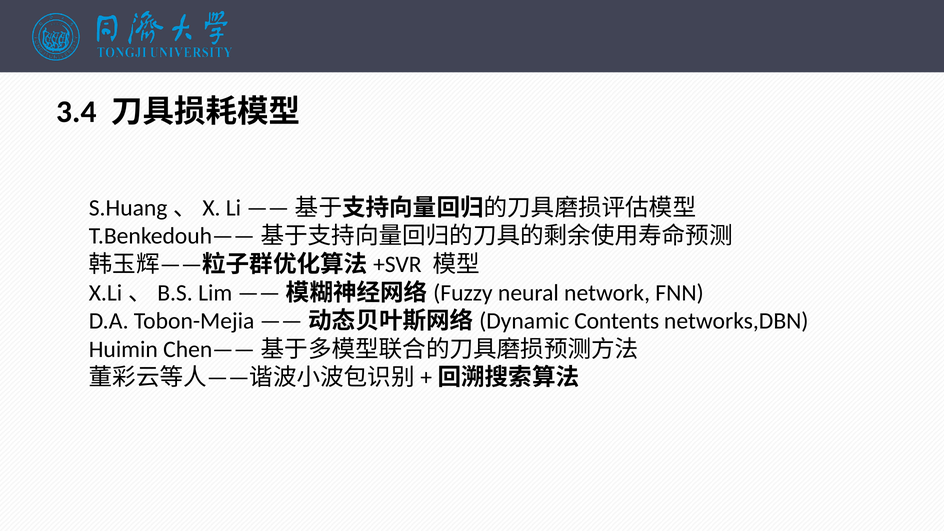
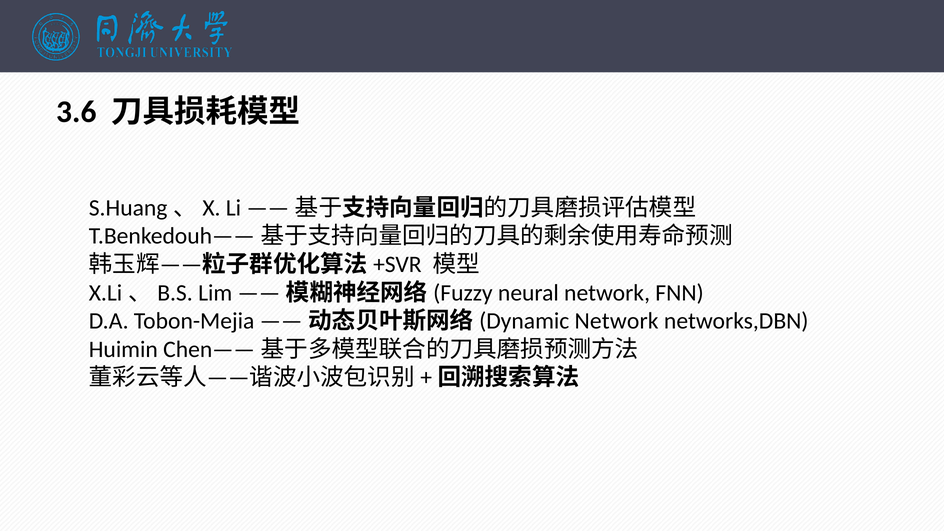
3.4: 3.4 -> 3.6
Contents at (617, 321): Contents -> Network
